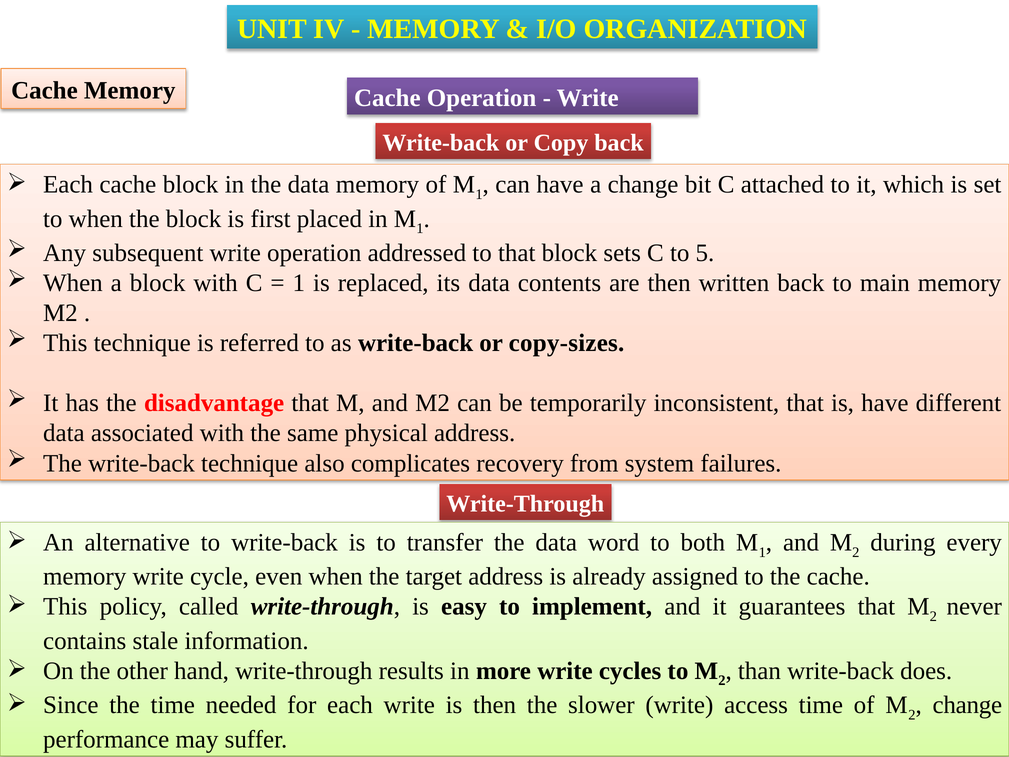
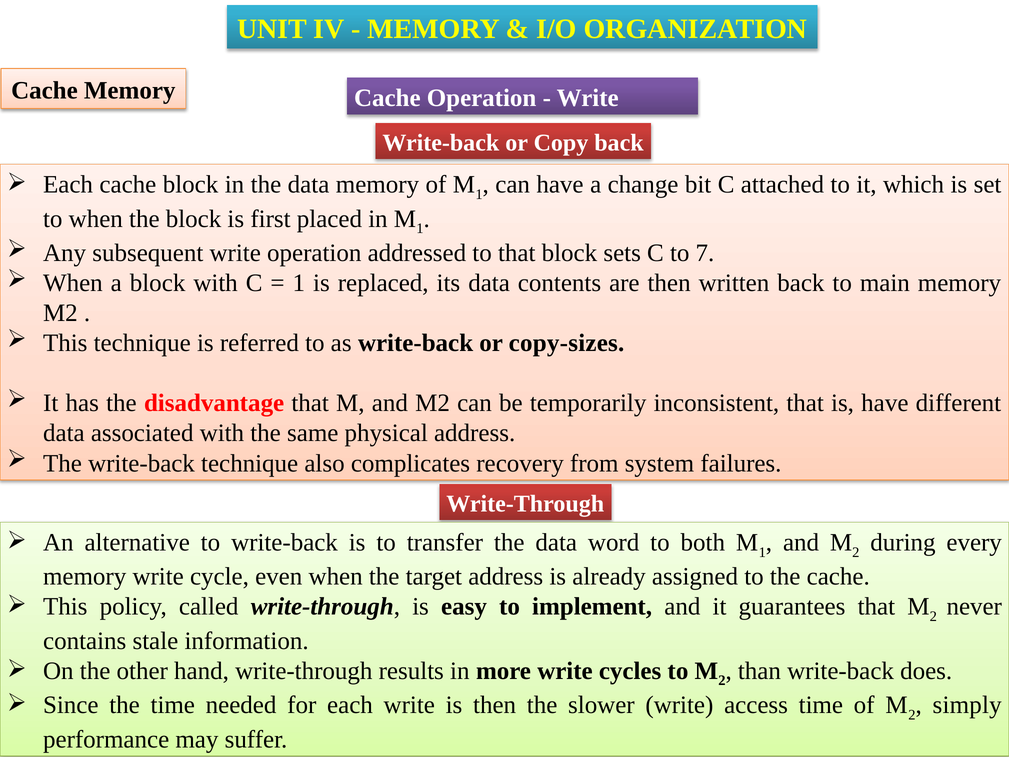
5: 5 -> 7
change at (967, 705): change -> simply
